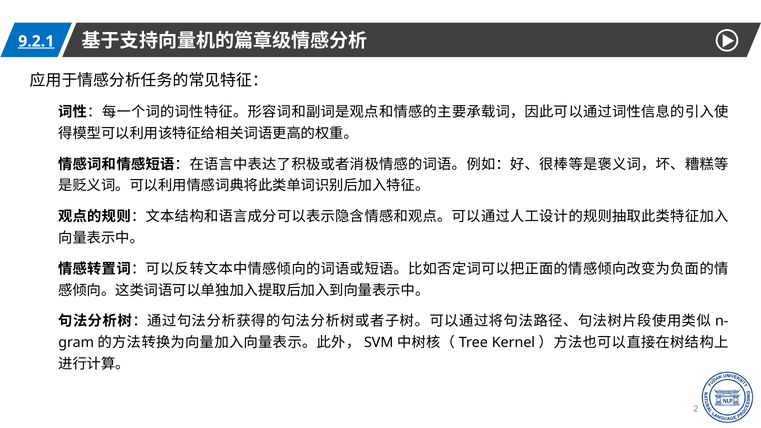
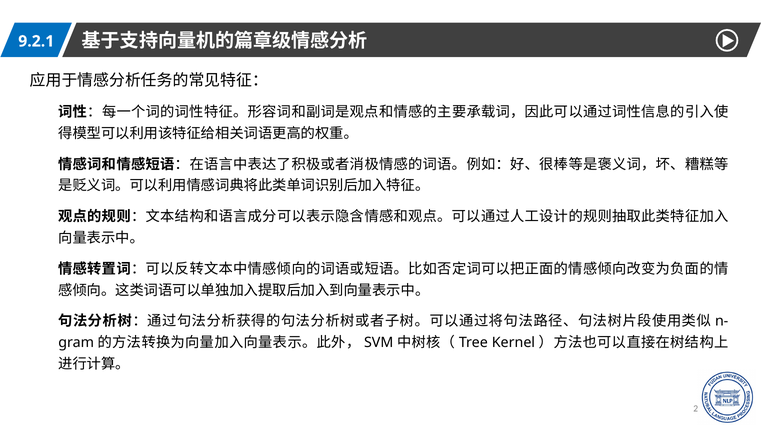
9.2.1 underline: present -> none
